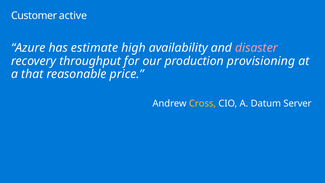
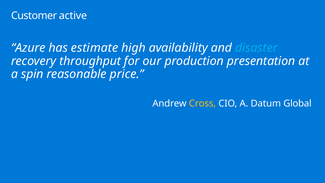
disaster colour: pink -> light blue
provisioning: provisioning -> presentation
that: that -> spin
Server: Server -> Global
